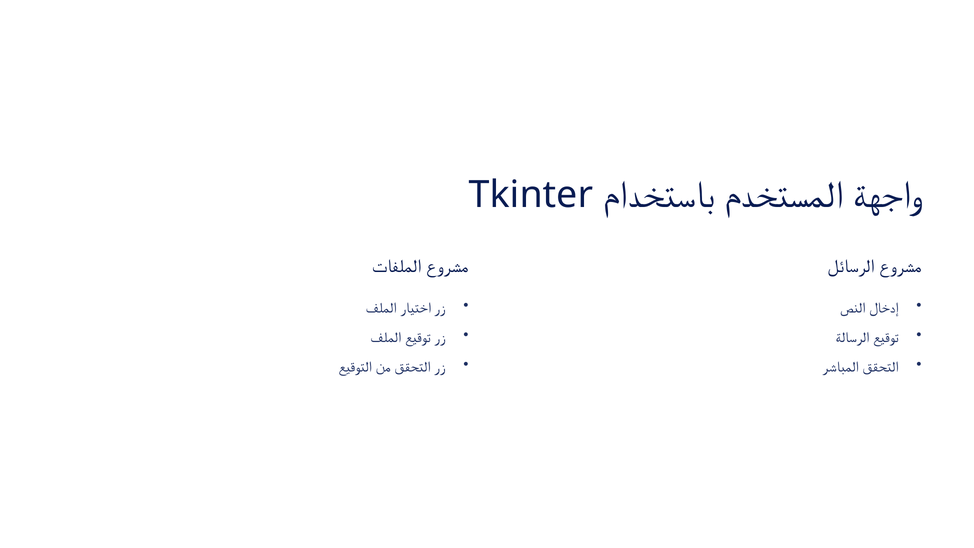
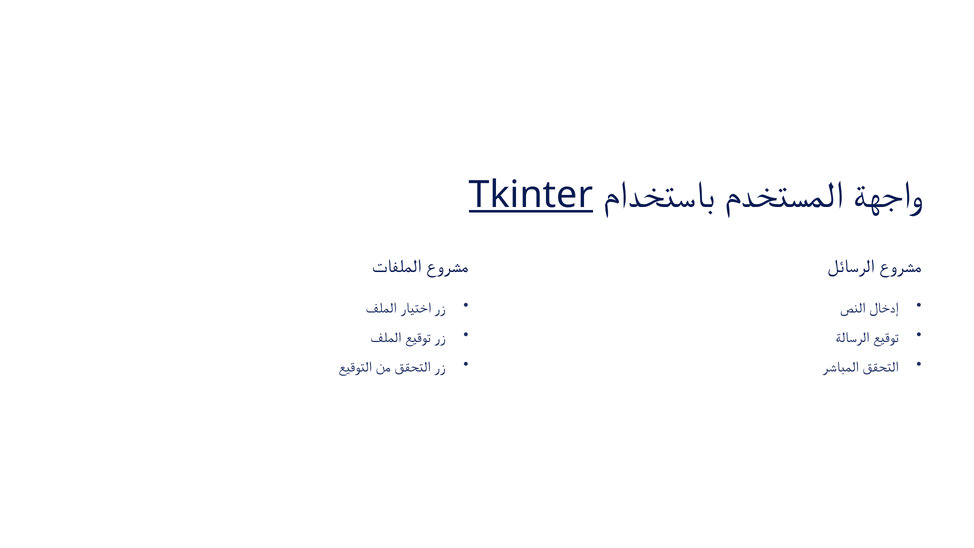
Tkinter underline: none -> present
